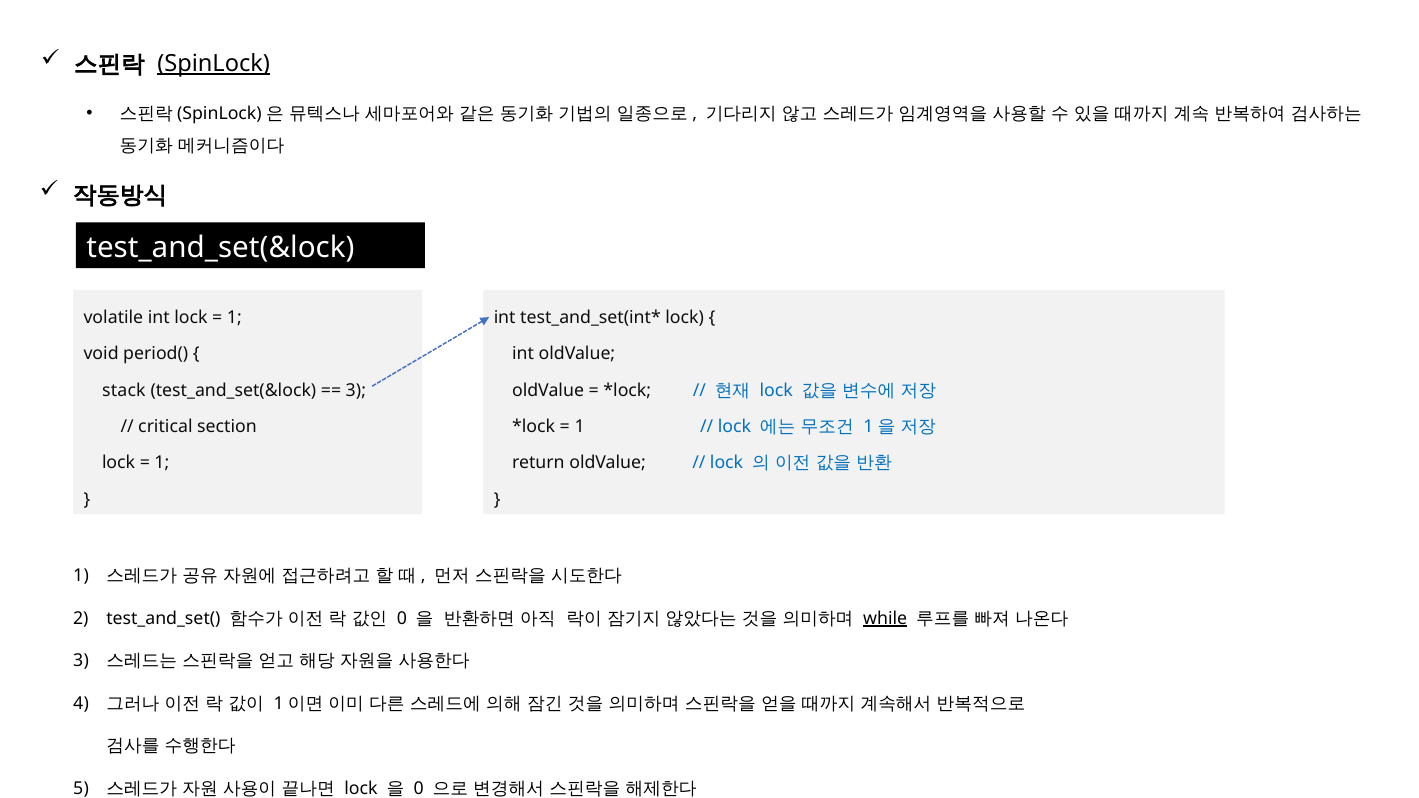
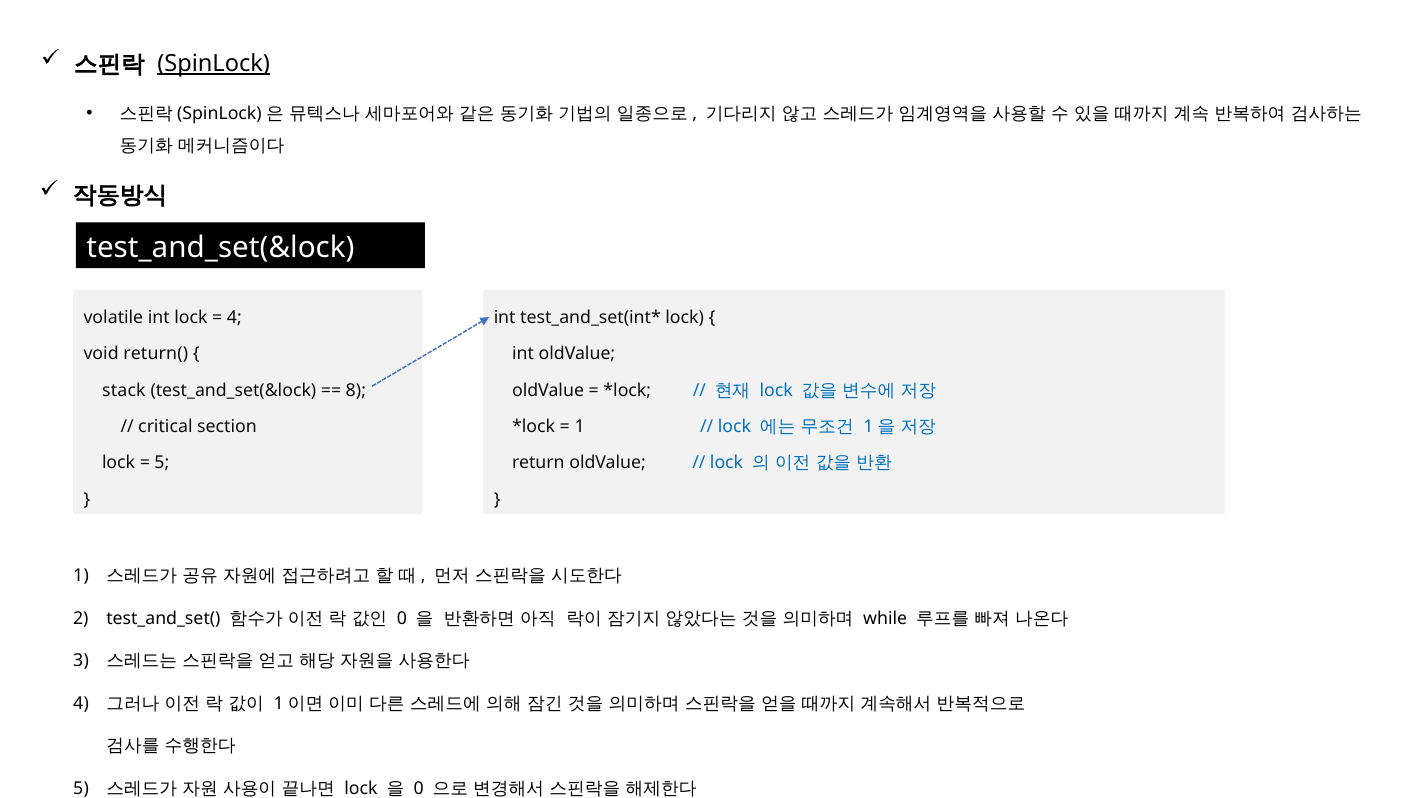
1 at (234, 318): 1 -> 4
period(: period( -> return(
3 at (356, 390): 3 -> 8
1 at (162, 463): 1 -> 5
while underline: present -> none
